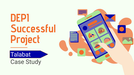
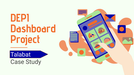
Successful: Successful -> Dashboard
